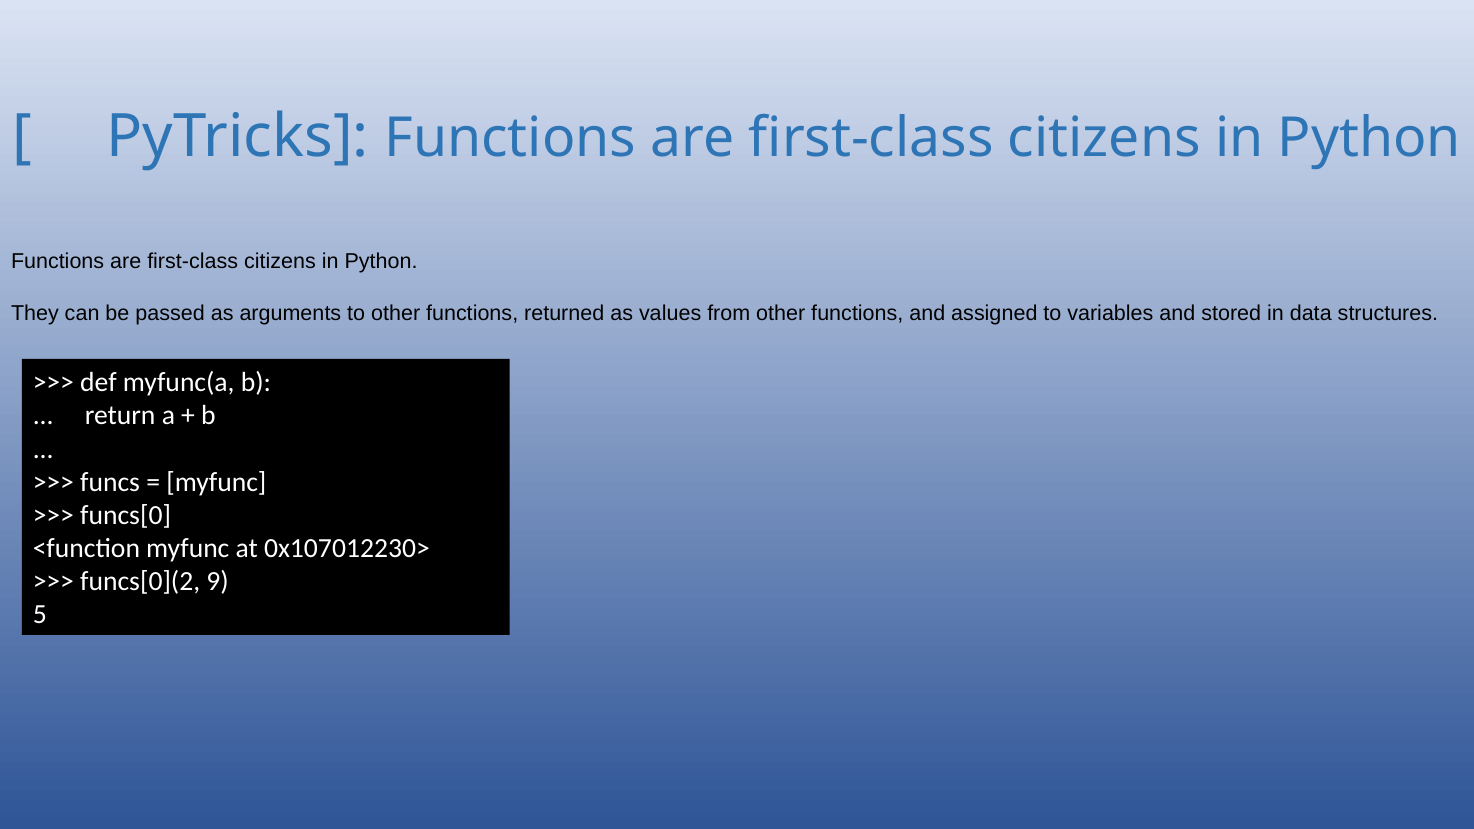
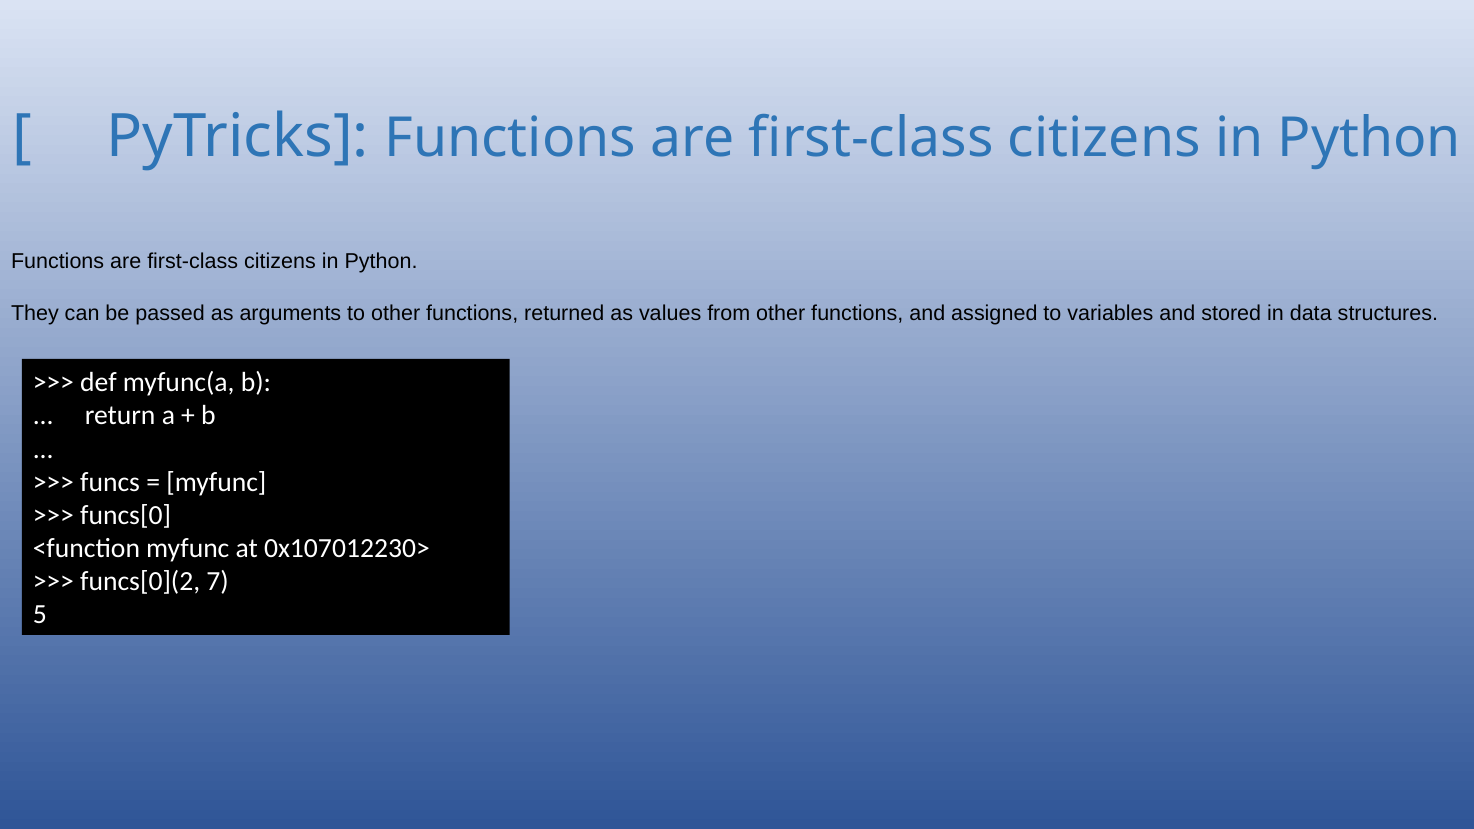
9: 9 -> 7
